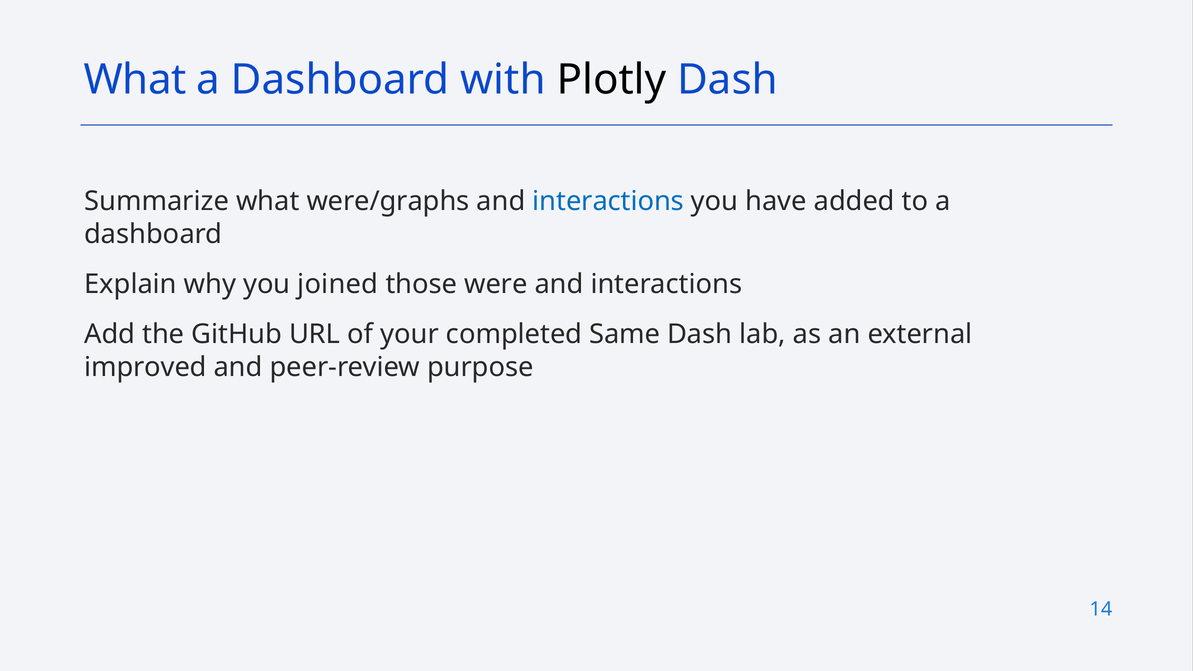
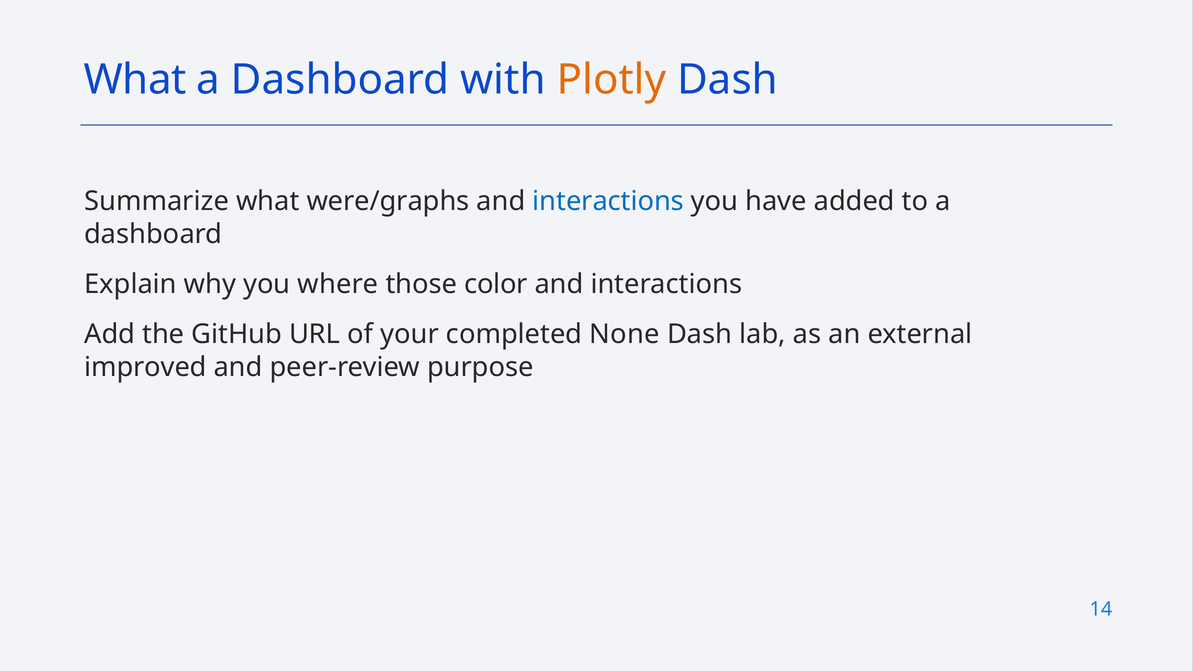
Plotly colour: black -> orange
joined: joined -> where
were: were -> color
Same: Same -> None
